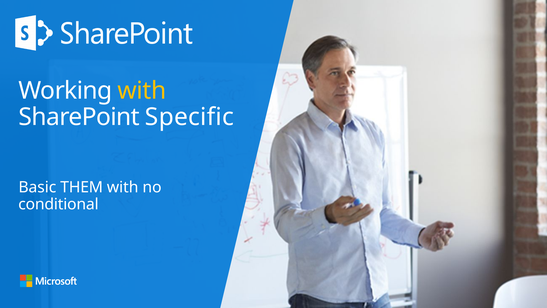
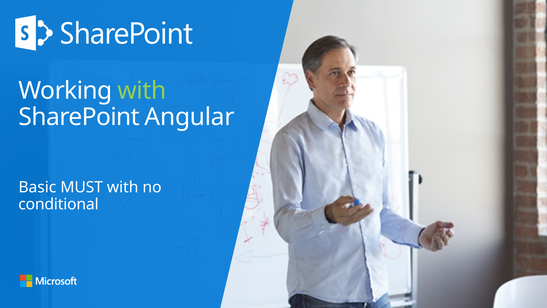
with at (142, 91) colour: yellow -> light green
Specific: Specific -> Angular
THEM: THEM -> MUST
